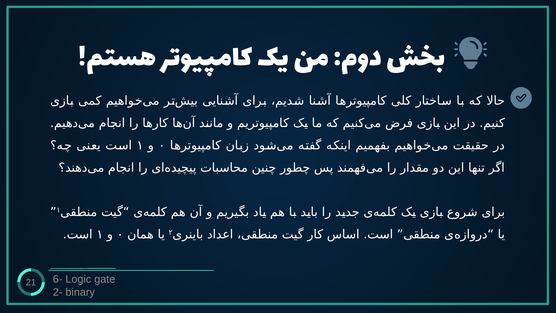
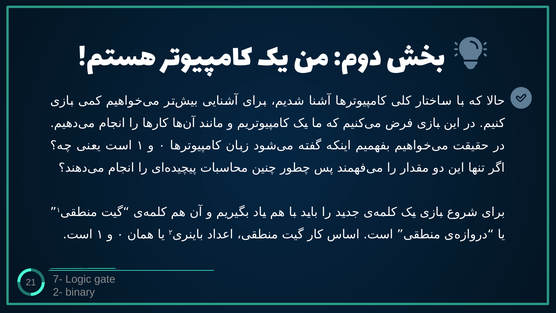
6-: 6- -> 7-
